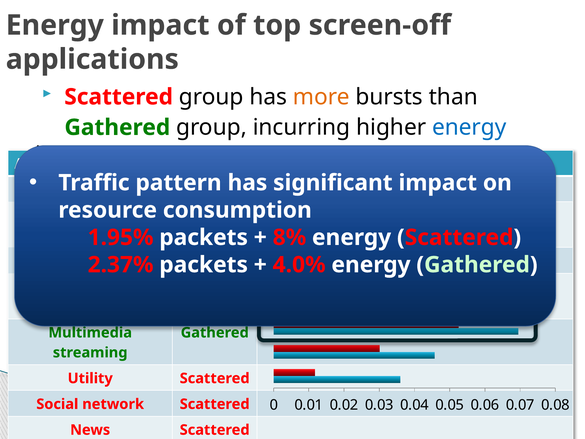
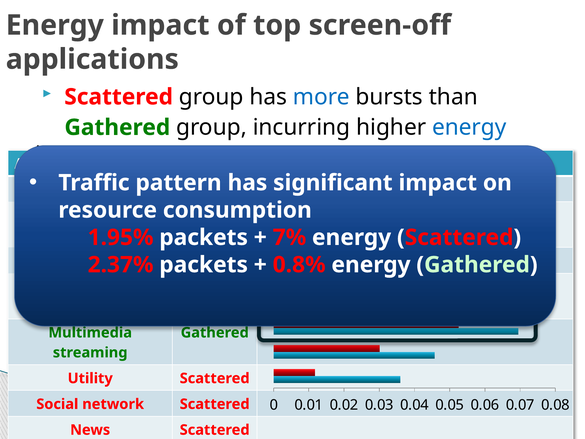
more colour: orange -> blue
8%: 8% -> 7%
4.0%: 4.0% -> 0.8%
